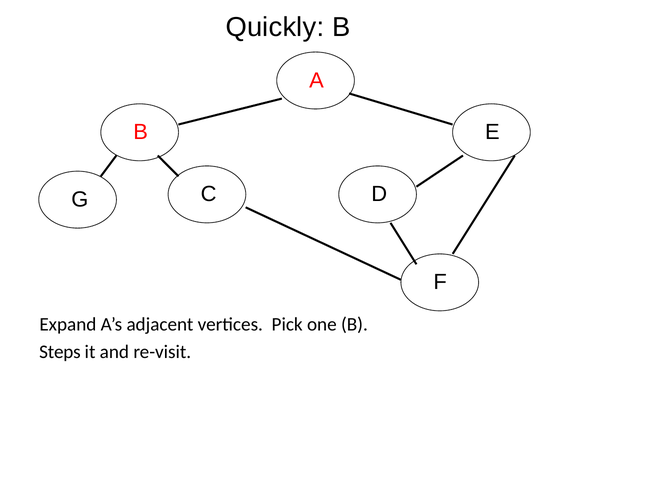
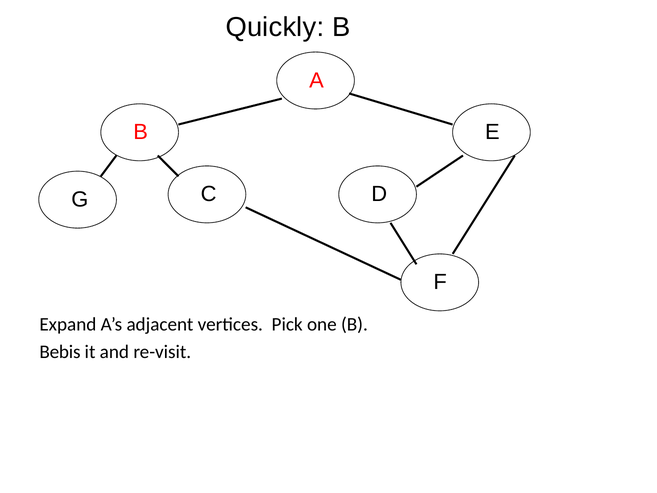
Steps: Steps -> Bebis
